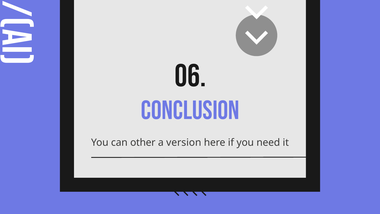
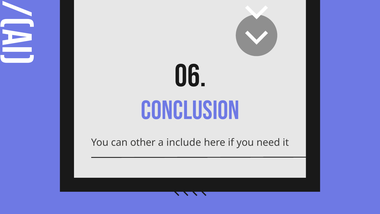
version: version -> include
